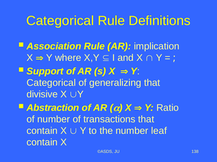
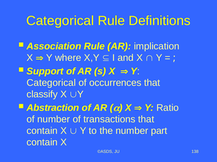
generalizing: generalizing -> occurrences
divisive: divisive -> classify
leaf: leaf -> part
